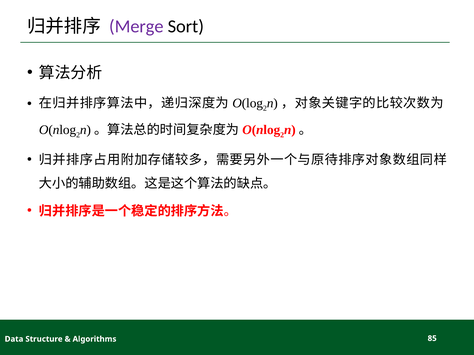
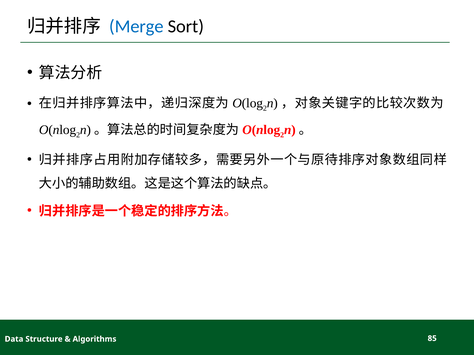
Merge colour: purple -> blue
